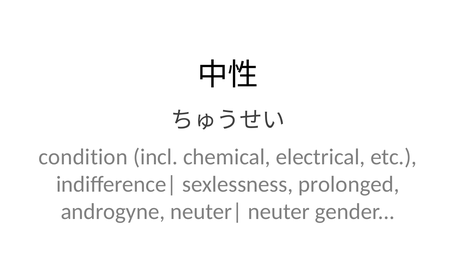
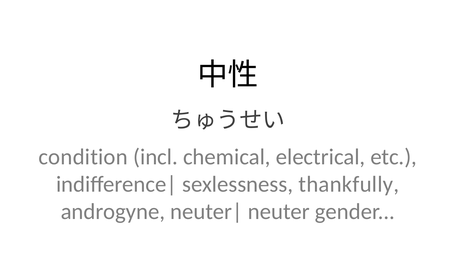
prolonged: prolonged -> thankfully
